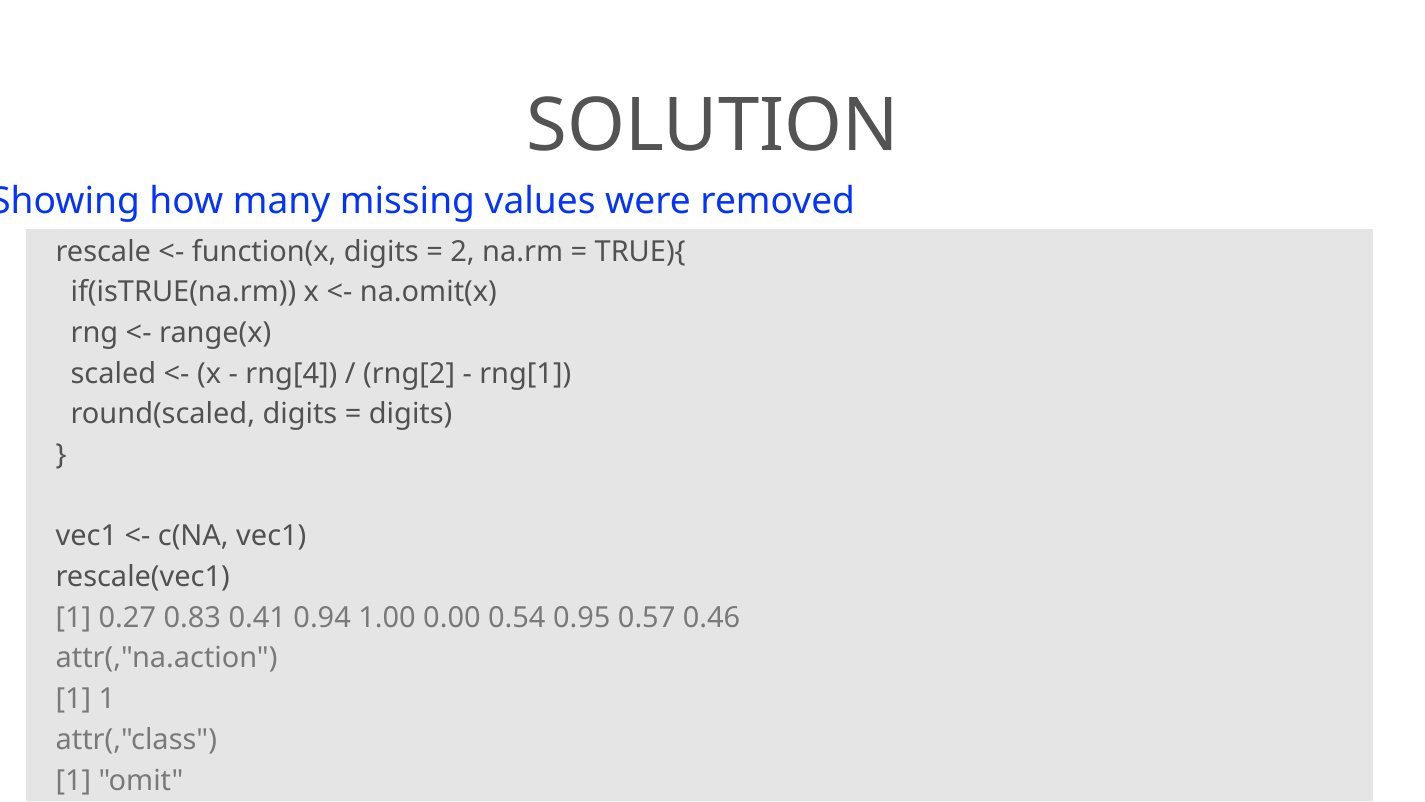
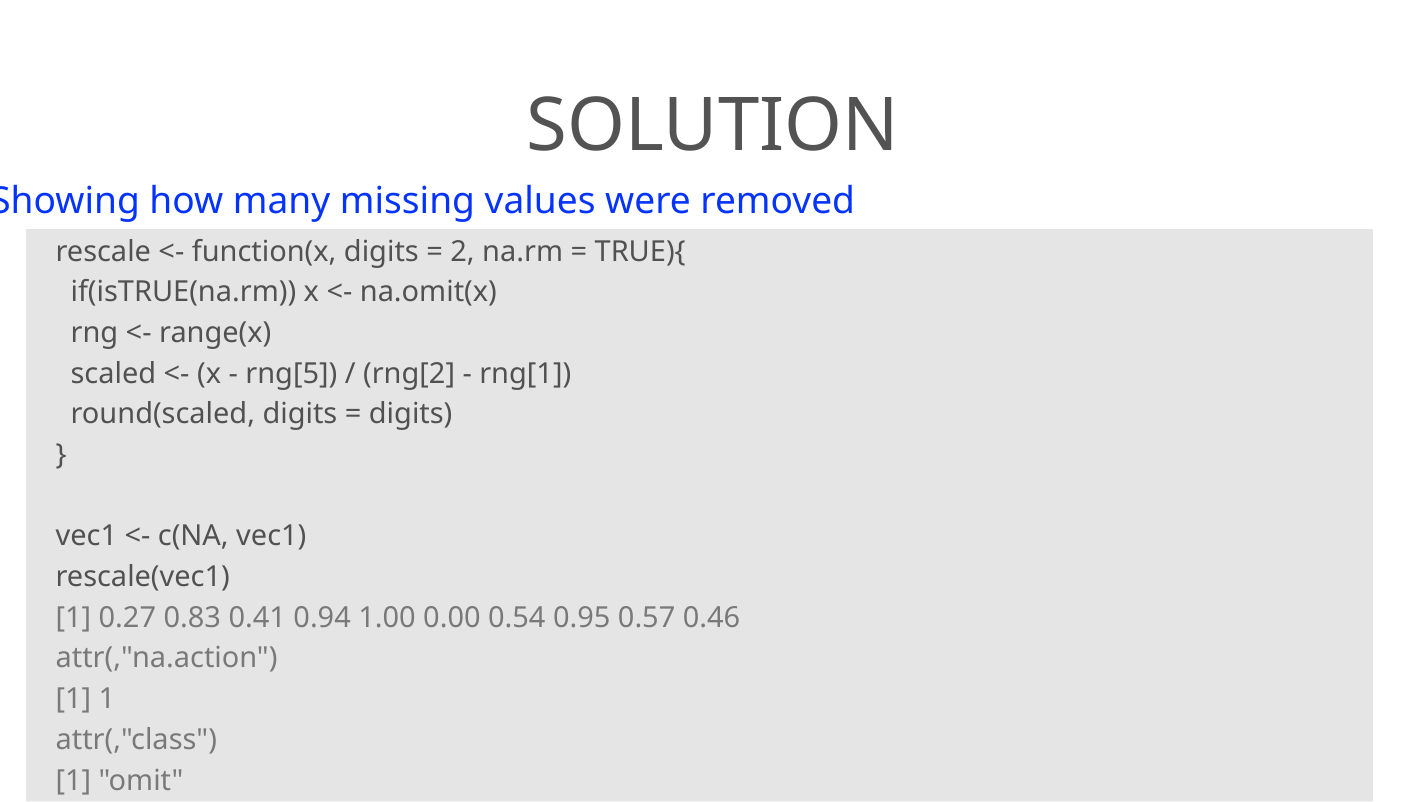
rng[4: rng[4 -> rng[5
